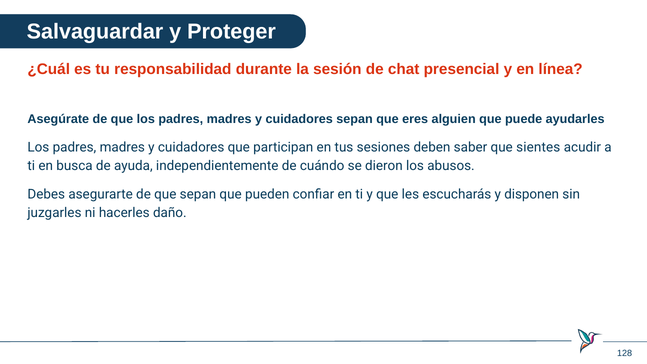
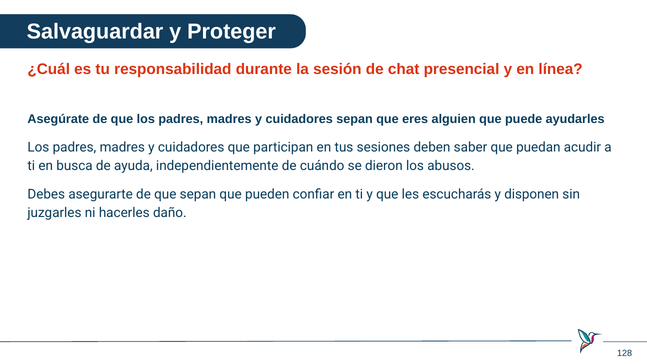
sientes: sientes -> puedan
